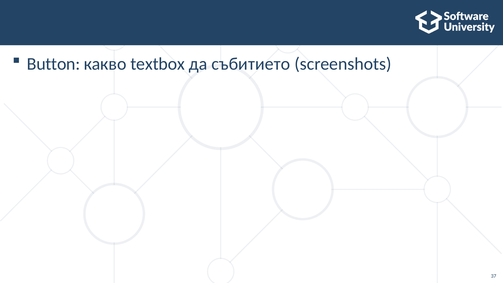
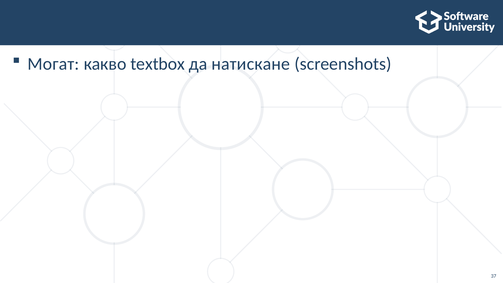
Button: Button -> Могат
събитието: събитието -> натискане
